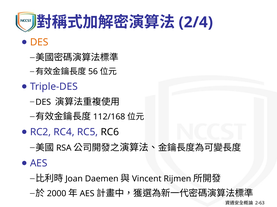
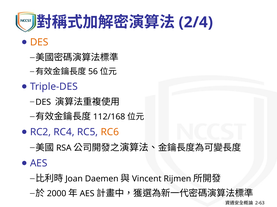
RC6 colour: black -> orange
